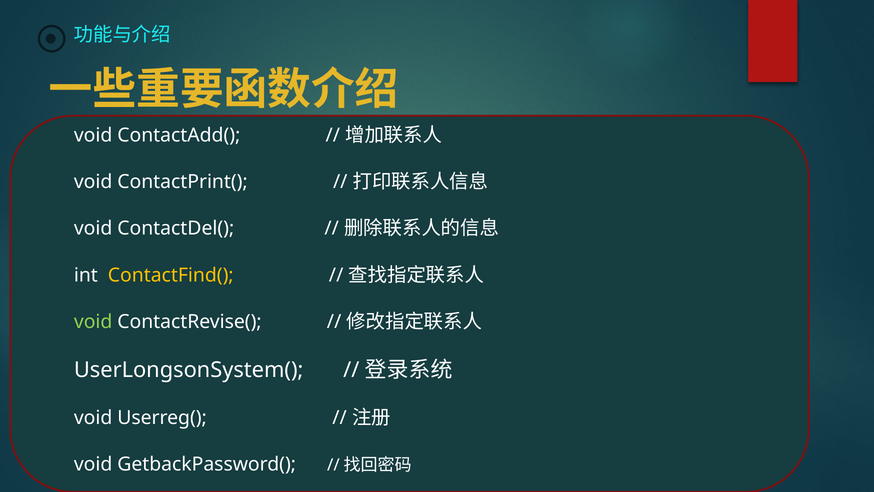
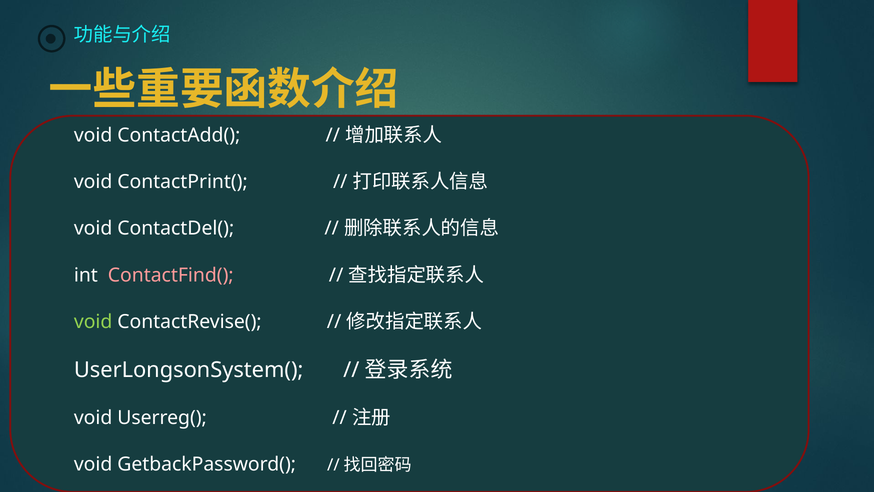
ContactFind( colour: yellow -> pink
